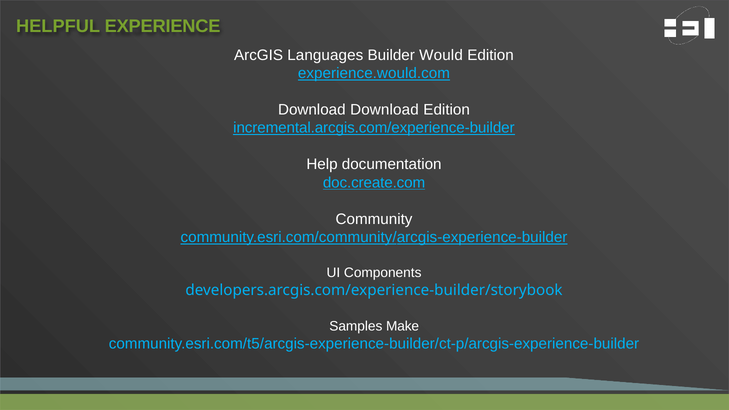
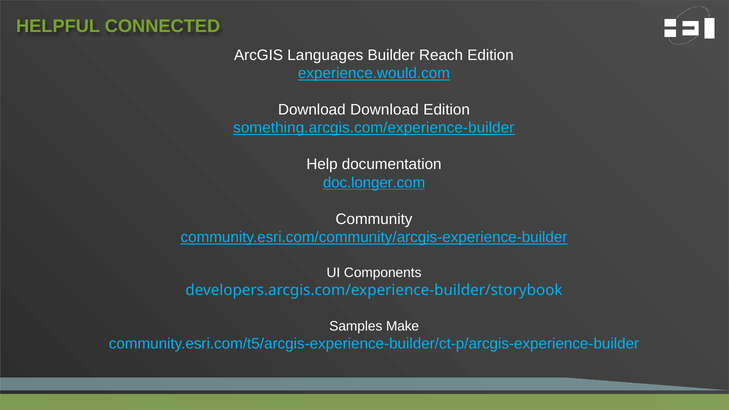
EXPERIENCE: EXPERIENCE -> CONNECTED
Would: Would -> Reach
incremental.arcgis.com/experience-builder: incremental.arcgis.com/experience-builder -> something.arcgis.com/experience-builder
doc.create.com: doc.create.com -> doc.longer.com
